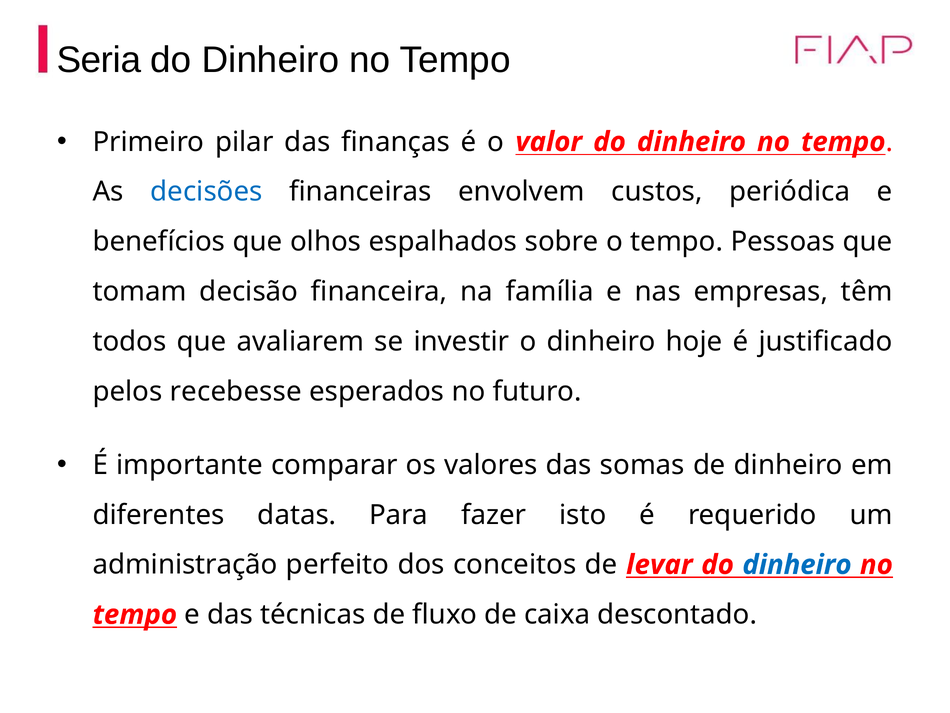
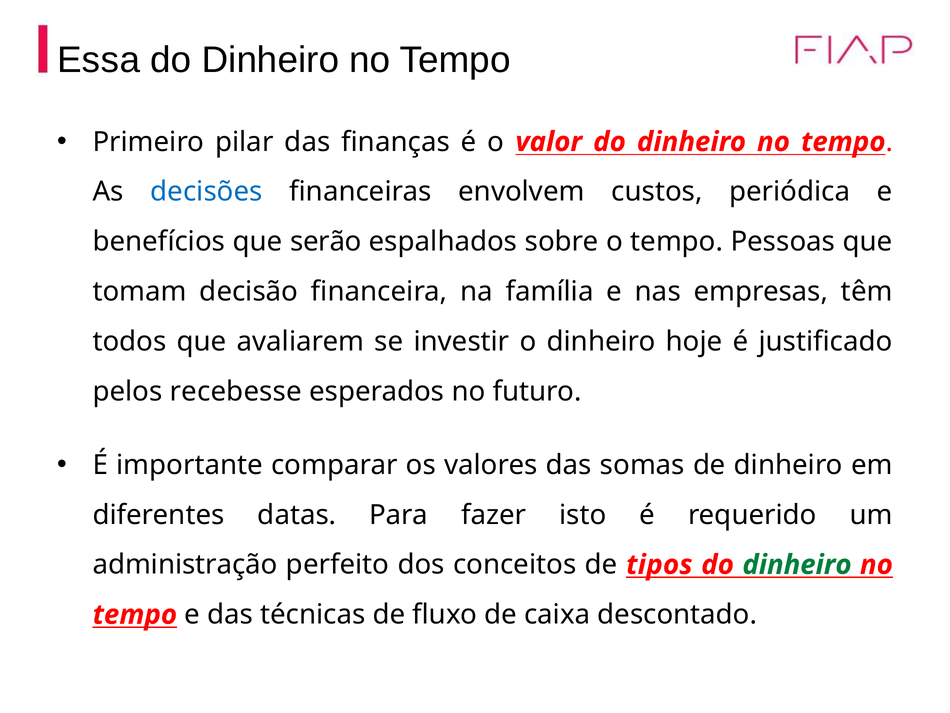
Seria: Seria -> Essa
olhos: olhos -> serão
levar: levar -> tipos
dinheiro at (797, 564) colour: blue -> green
